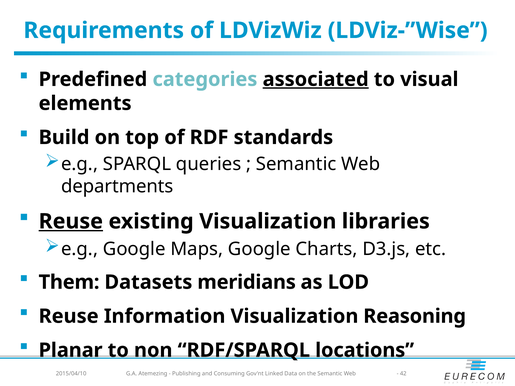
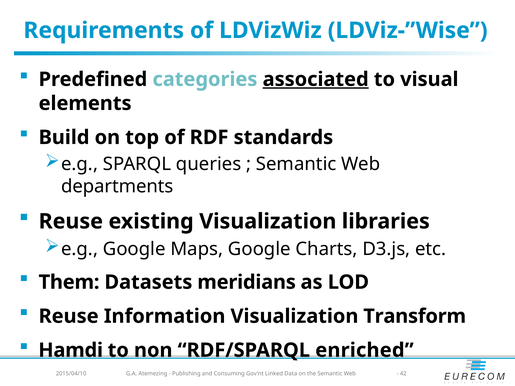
Reuse at (71, 222) underline: present -> none
Reasoning: Reasoning -> Transform
Planar: Planar -> Hamdi
locations: locations -> enriched
